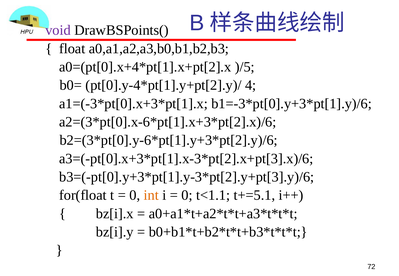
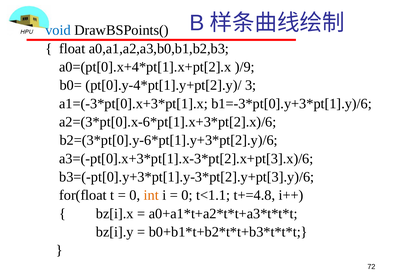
void colour: purple -> blue
)/5: )/5 -> )/9
4: 4 -> 3
t+=5.1: t+=5.1 -> t+=4.8
